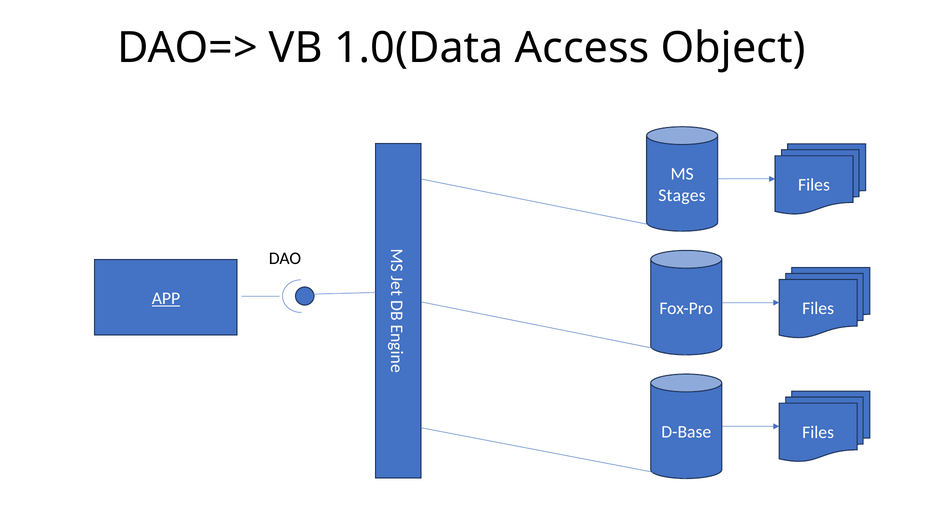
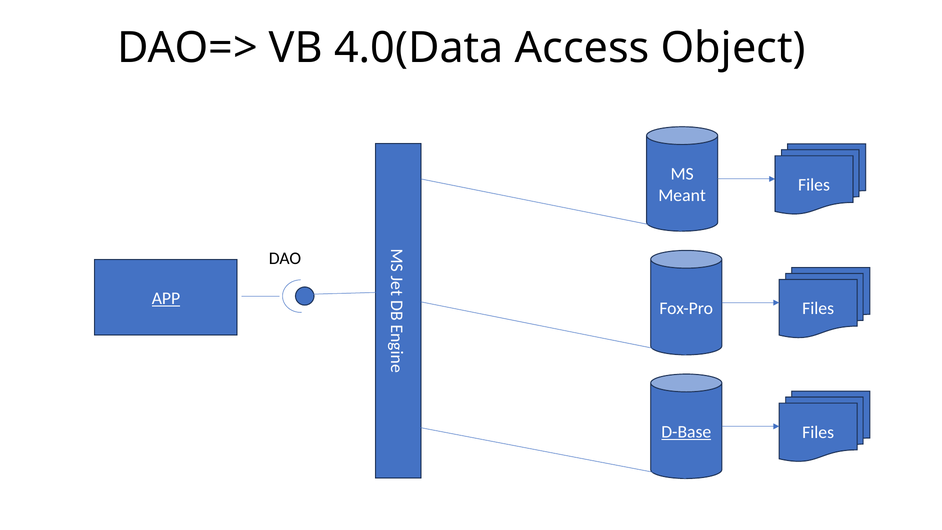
1.0(Data: 1.0(Data -> 4.0(Data
Stages: Stages -> Meant
D-Base underline: none -> present
